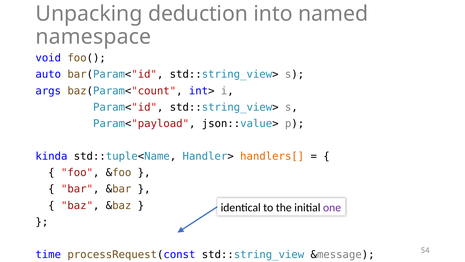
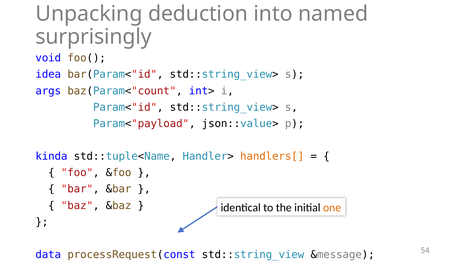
namespace: namespace -> surprisingly
auto: auto -> idea
one colour: purple -> orange
time: time -> data
